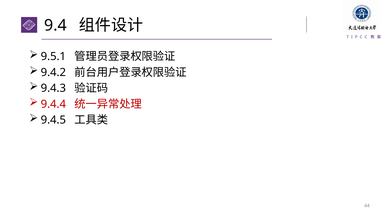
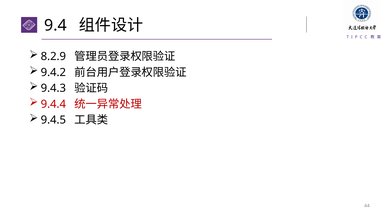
9.5.1: 9.5.1 -> 8.2.9
